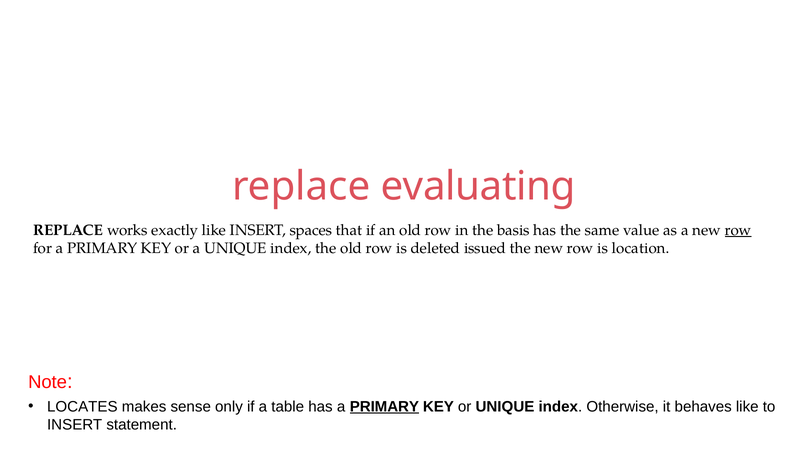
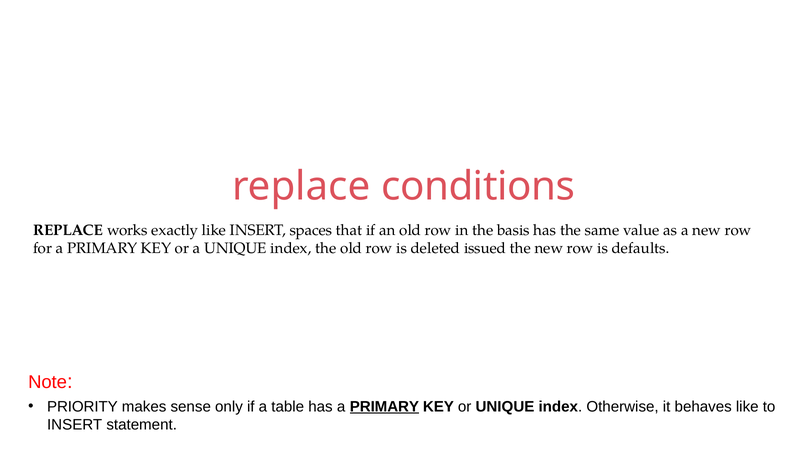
evaluating: evaluating -> conditions
row at (738, 230) underline: present -> none
location: location -> defaults
LOCATES: LOCATES -> PRIORITY
